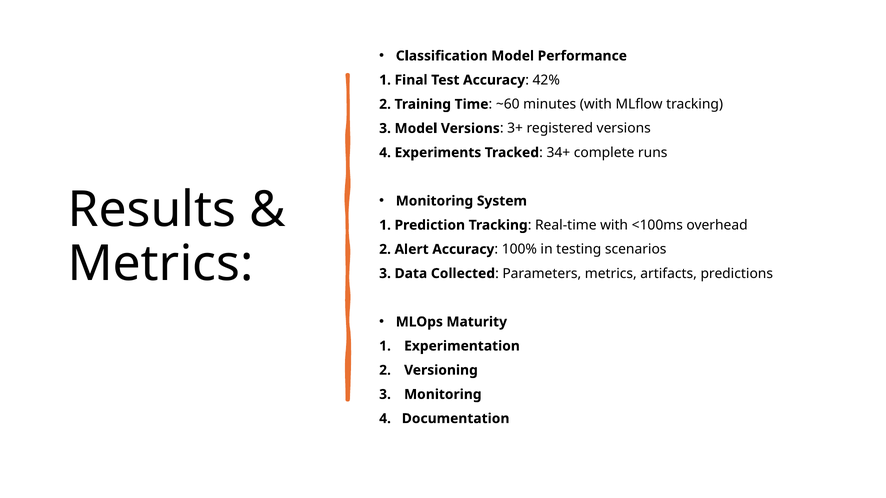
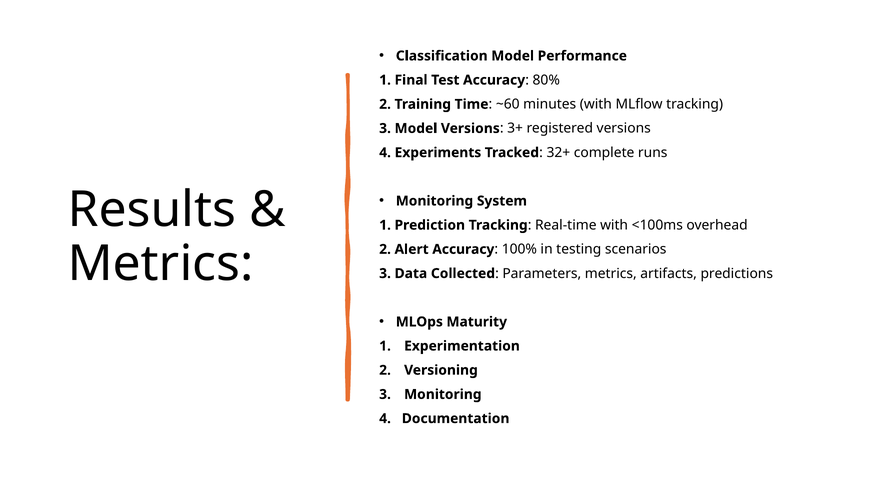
42%: 42% -> 80%
34+: 34+ -> 32+
